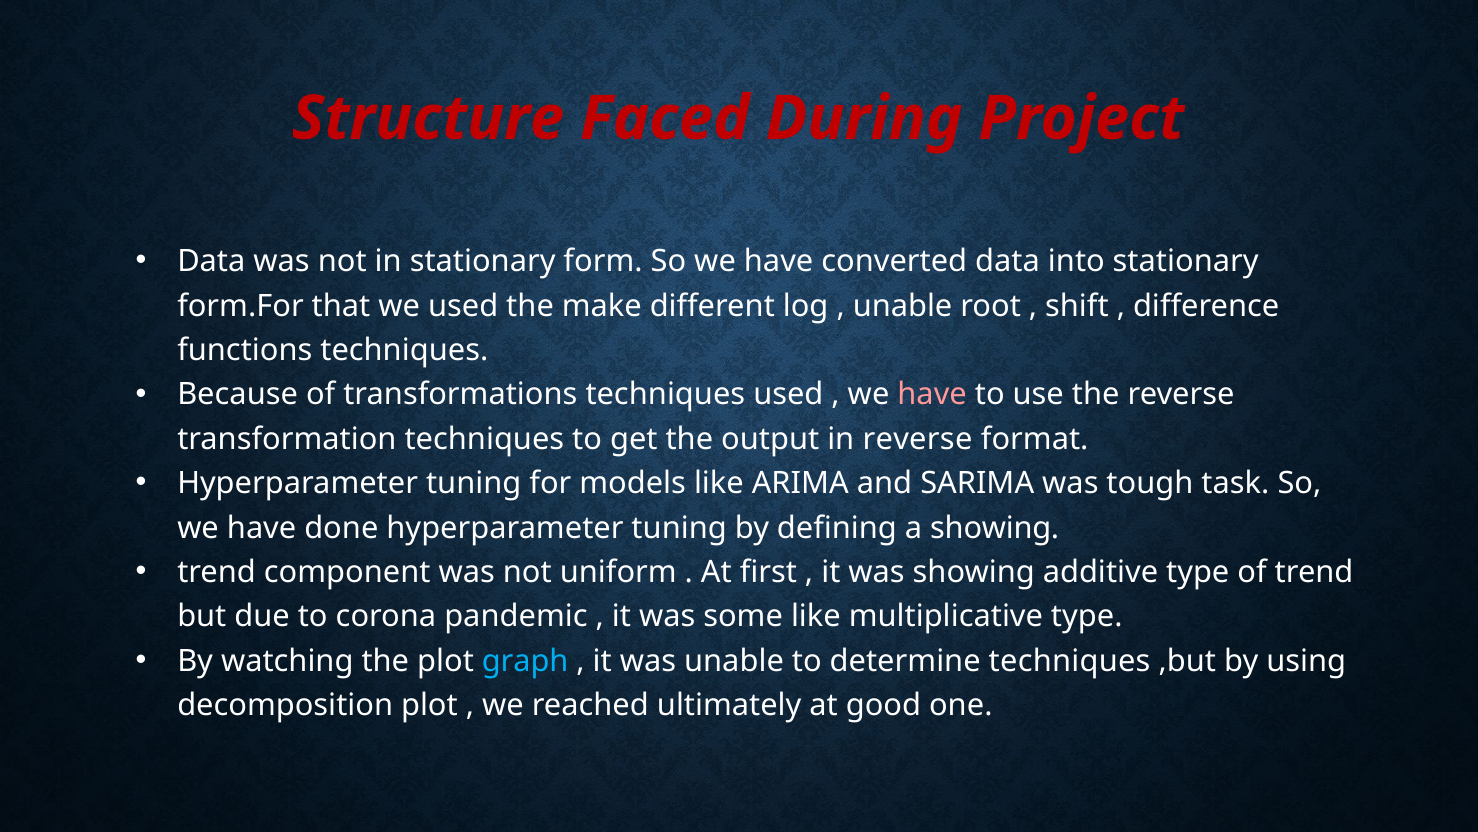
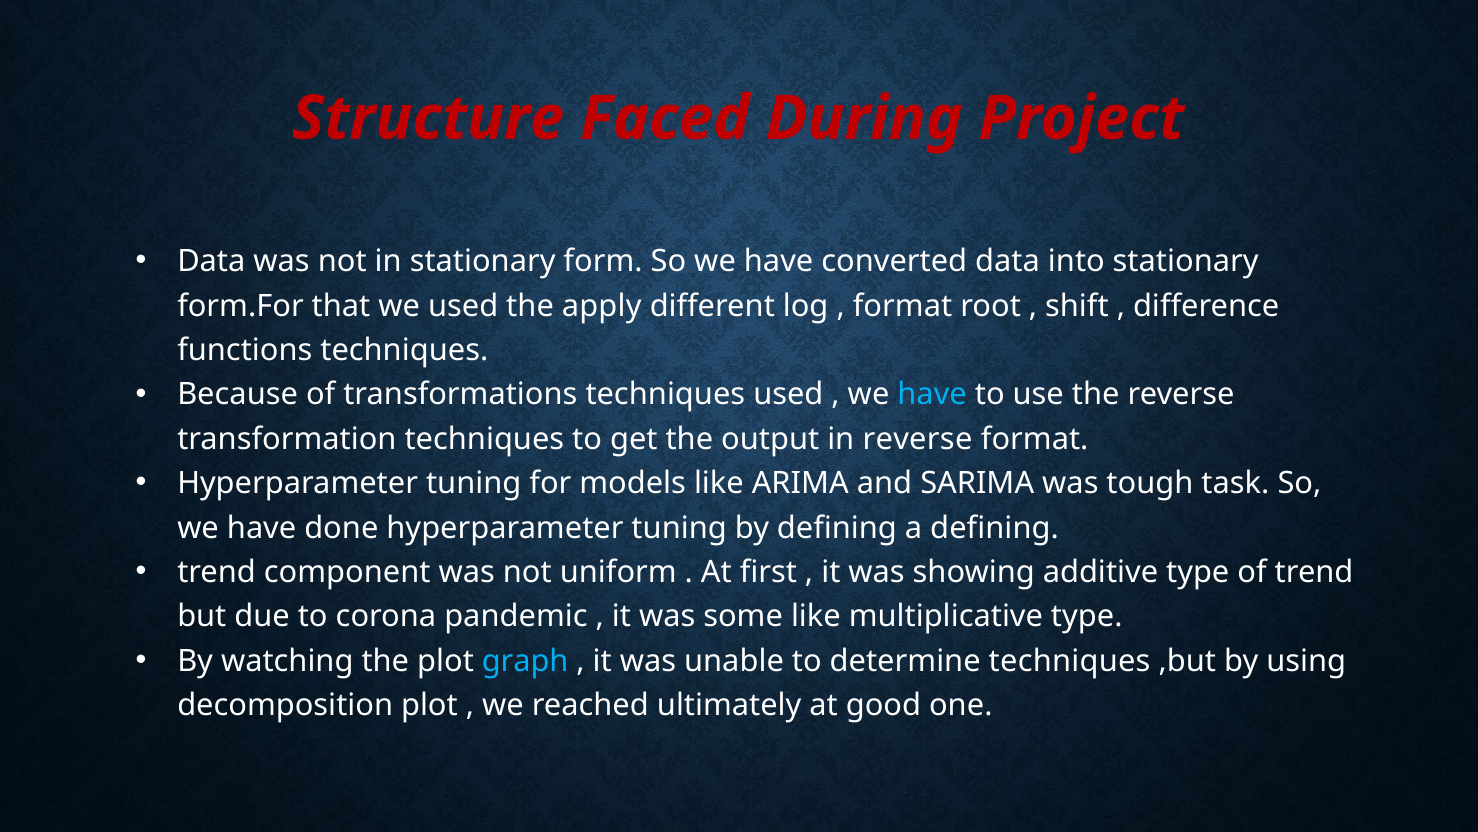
make: make -> apply
unable at (903, 306): unable -> format
have at (932, 394) colour: pink -> light blue
a showing: showing -> defining
